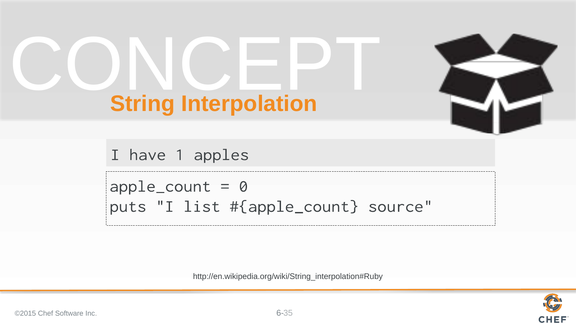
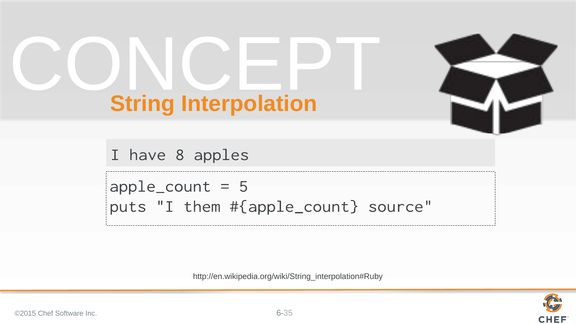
1: 1 -> 8
0: 0 -> 5
list: list -> them
